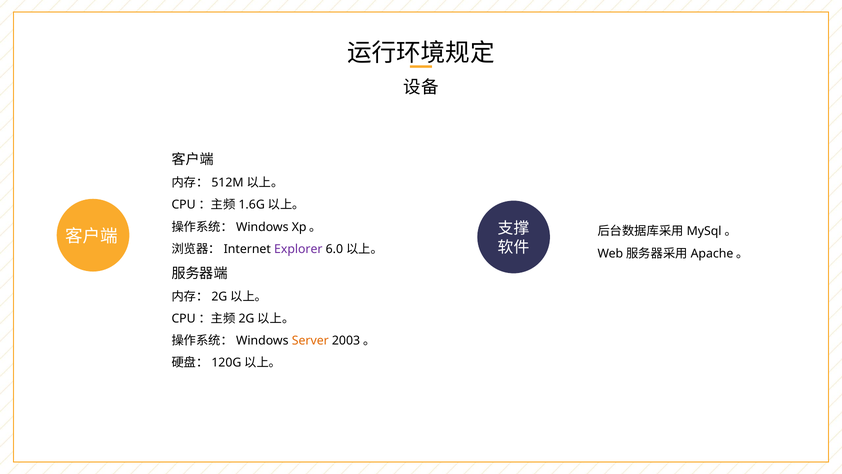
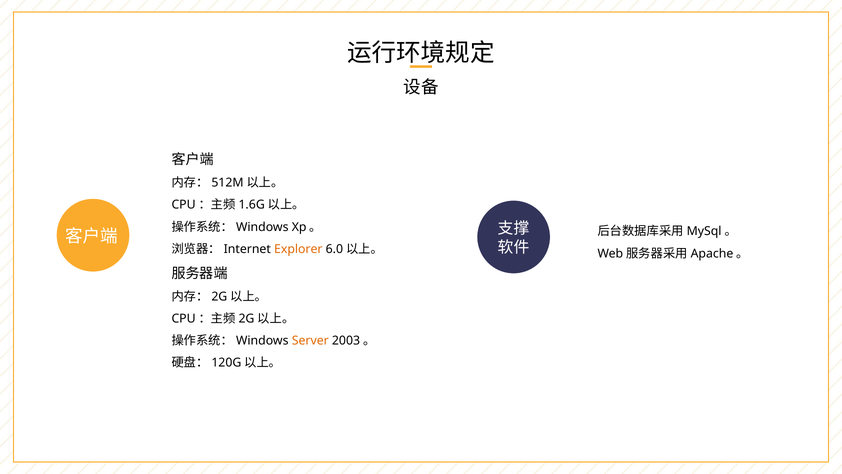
Explorer colour: purple -> orange
